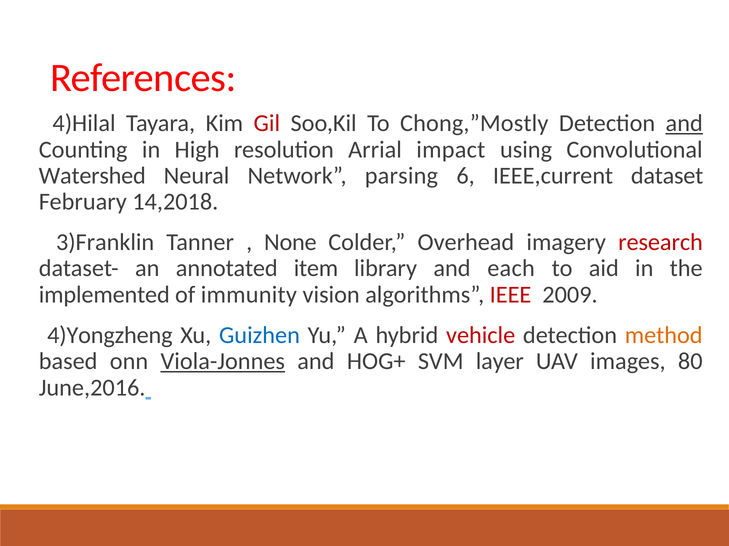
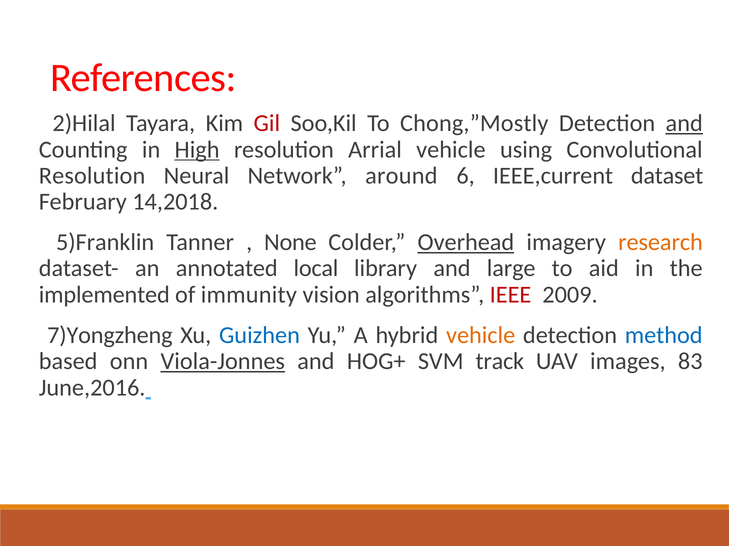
4)Hilal: 4)Hilal -> 2)Hilal
High underline: none -> present
Arrial impact: impact -> vehicle
Watershed at (92, 176): Watershed -> Resolution
parsing: parsing -> around
3)Franklin: 3)Franklin -> 5)Franklin
Overhead underline: none -> present
research colour: red -> orange
item: item -> local
each: each -> large
4)Yongzheng: 4)Yongzheng -> 7)Yongzheng
vehicle at (481, 335) colour: red -> orange
method colour: orange -> blue
layer: layer -> track
80: 80 -> 83
